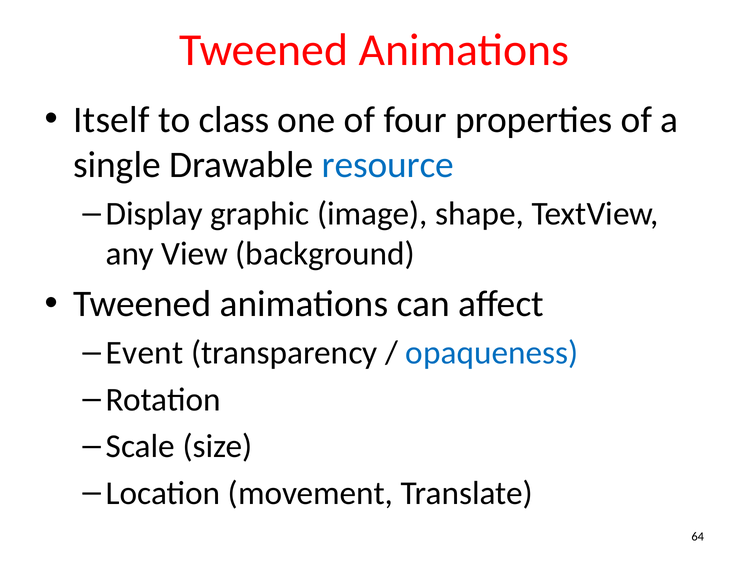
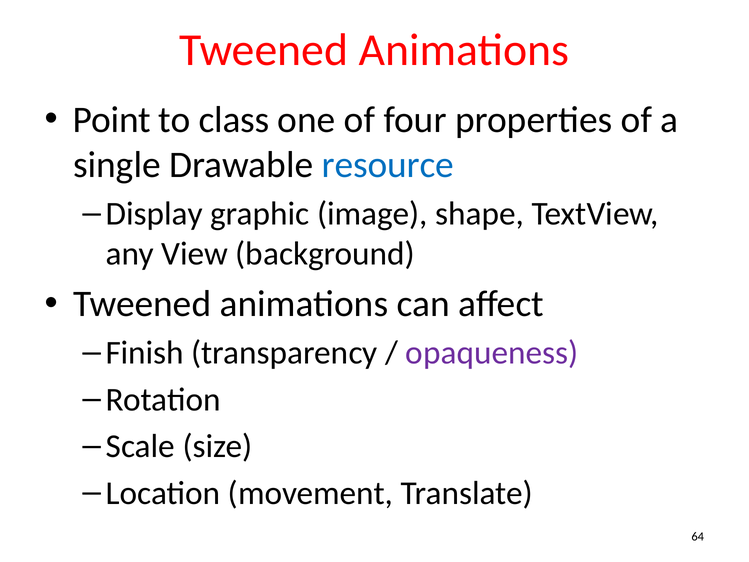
Itself: Itself -> Point
Event: Event -> Finish
opaqueness colour: blue -> purple
